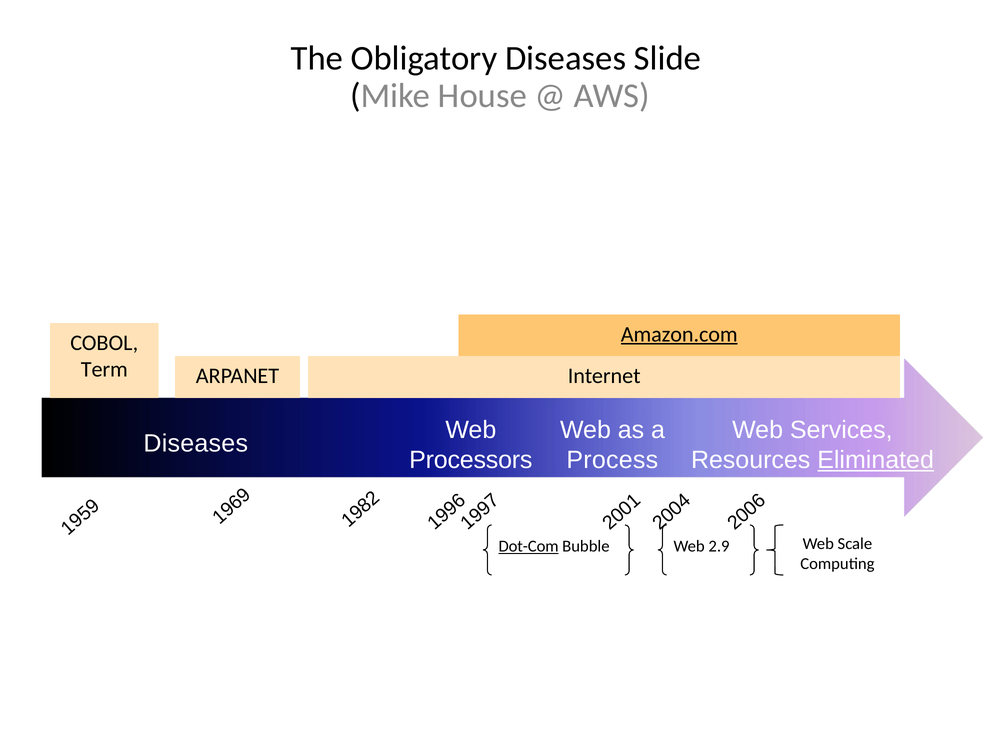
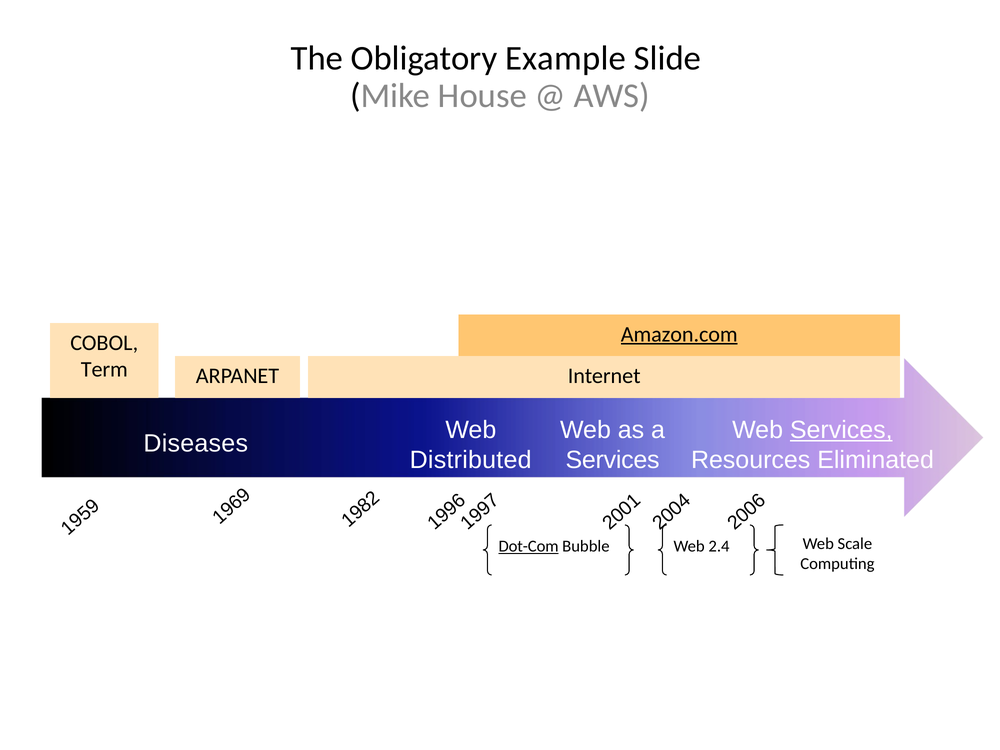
Obligatory Diseases: Diseases -> Example
Services at (841, 430) underline: none -> present
Processors: Processors -> Distributed
Process at (612, 460): Process -> Services
Eliminated underline: present -> none
2.9: 2.9 -> 2.4
